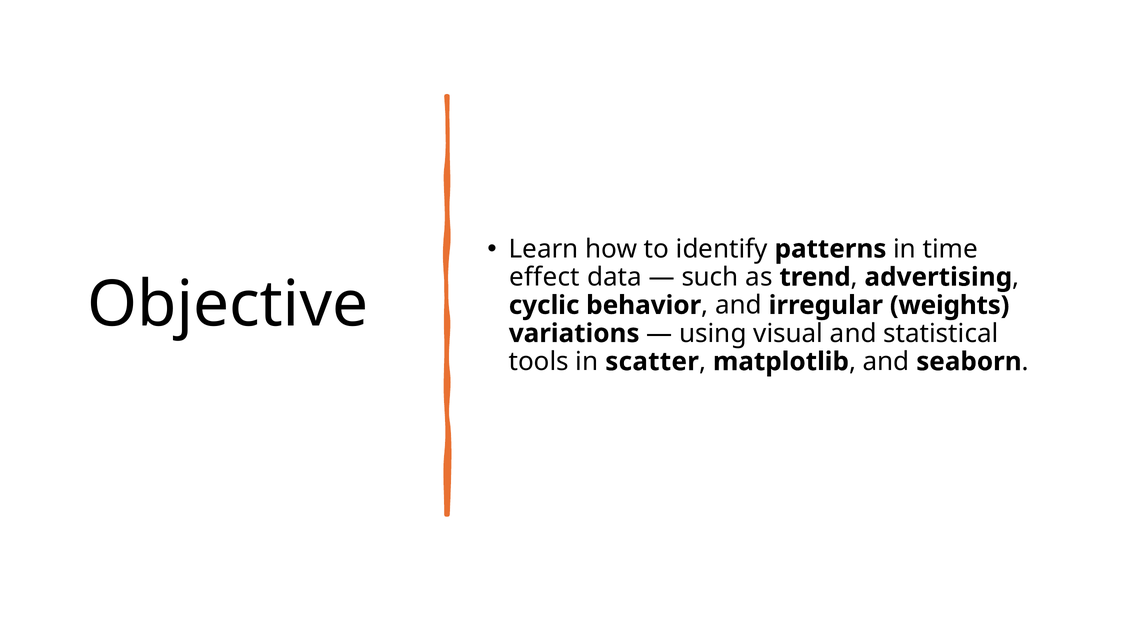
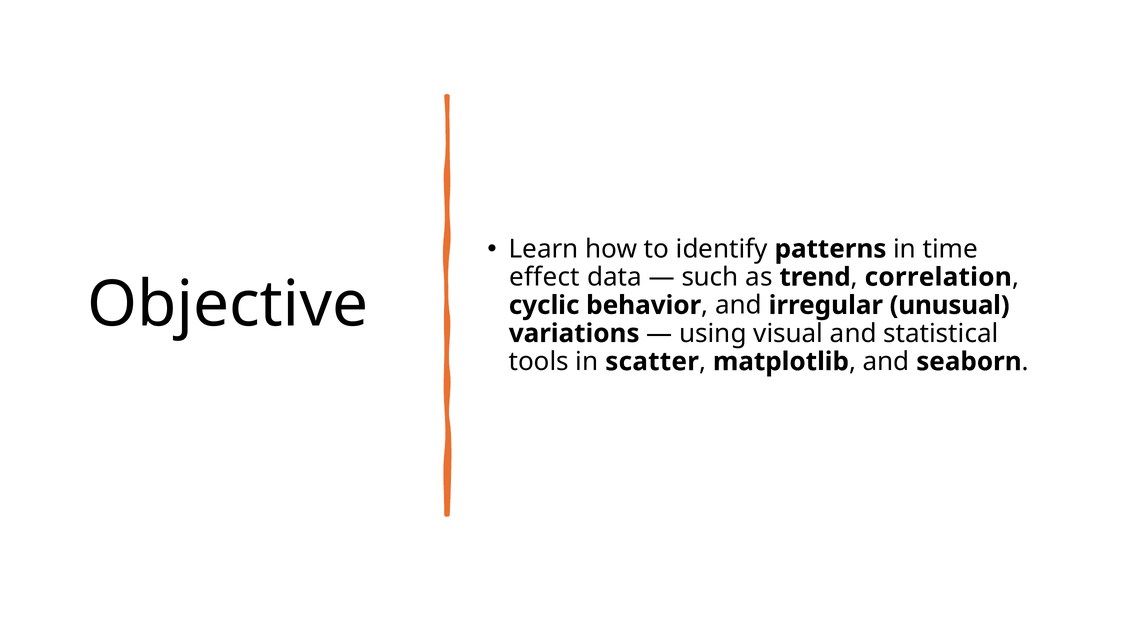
advertising: advertising -> correlation
weights: weights -> unusual
